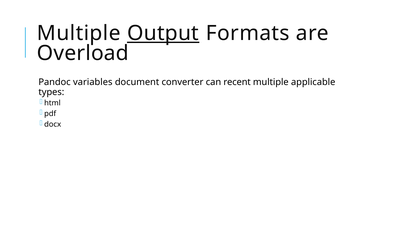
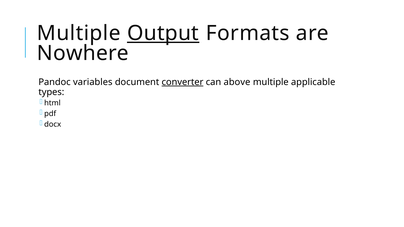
Overload: Overload -> Nowhere
converter underline: none -> present
recent: recent -> above
